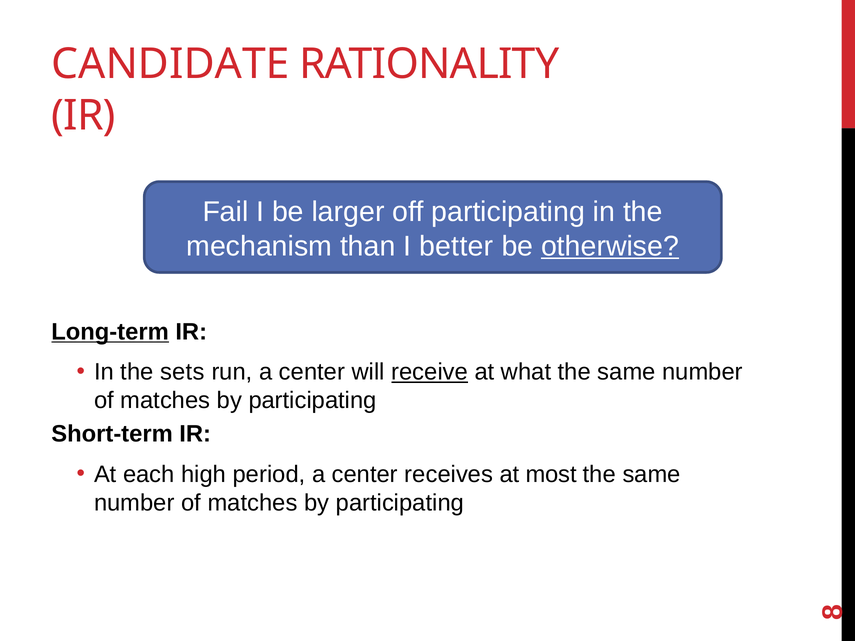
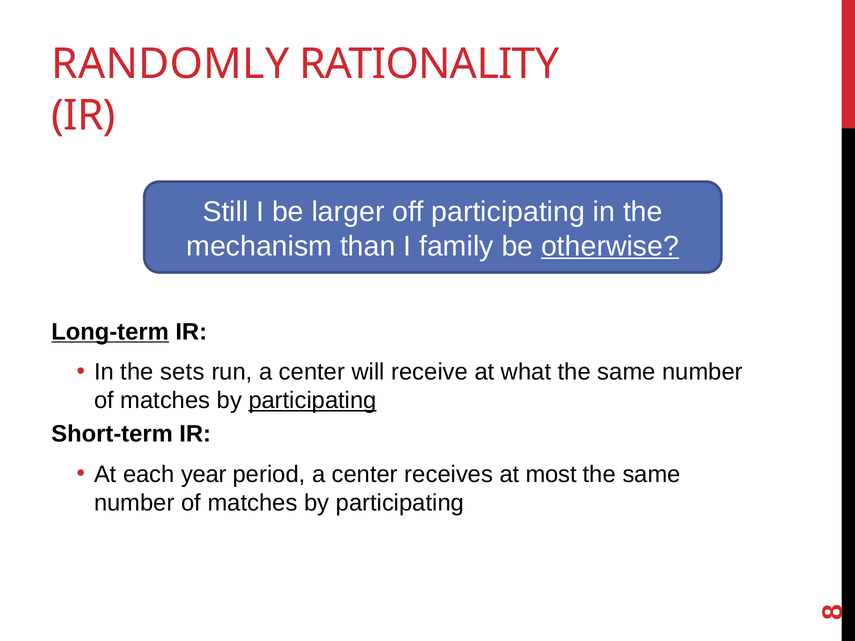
CANDIDATE: CANDIDATE -> RANDOMLY
Fail: Fail -> Still
better: better -> family
receive underline: present -> none
participating at (313, 401) underline: none -> present
high: high -> year
